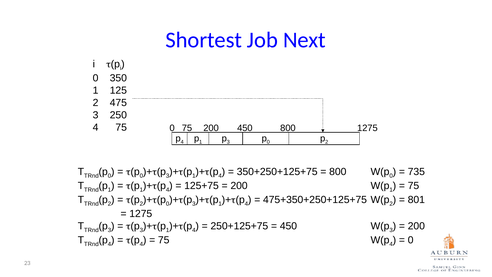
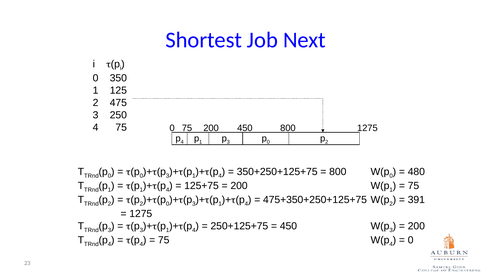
735: 735 -> 480
801: 801 -> 391
